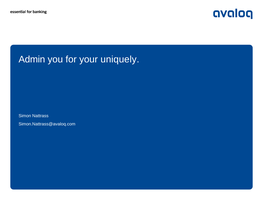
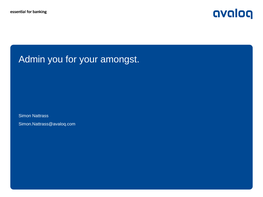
uniquely: uniquely -> amongst
